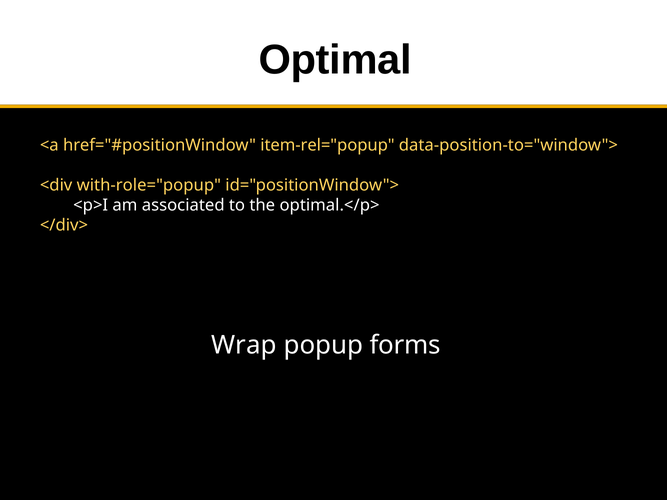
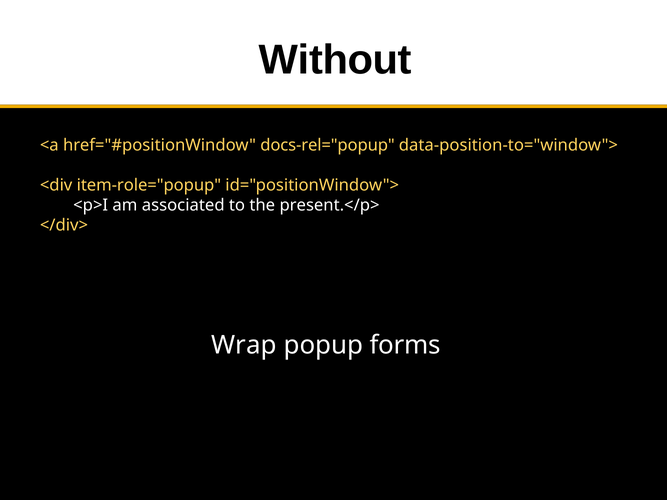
Optimal: Optimal -> Without
item-rel="popup: item-rel="popup -> docs-rel="popup
with-role="popup: with-role="popup -> item-role="popup
optimal.</p>: optimal.</p> -> present.</p>
